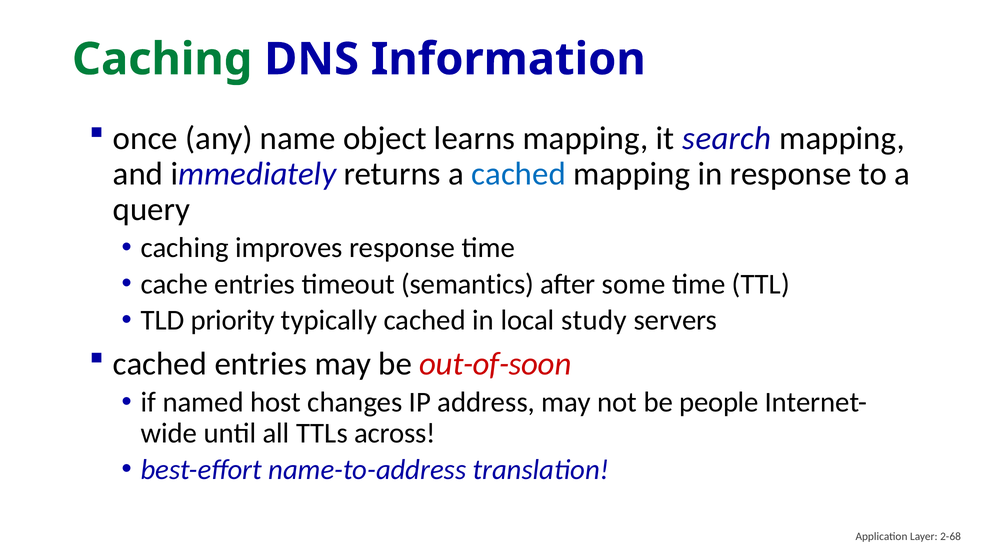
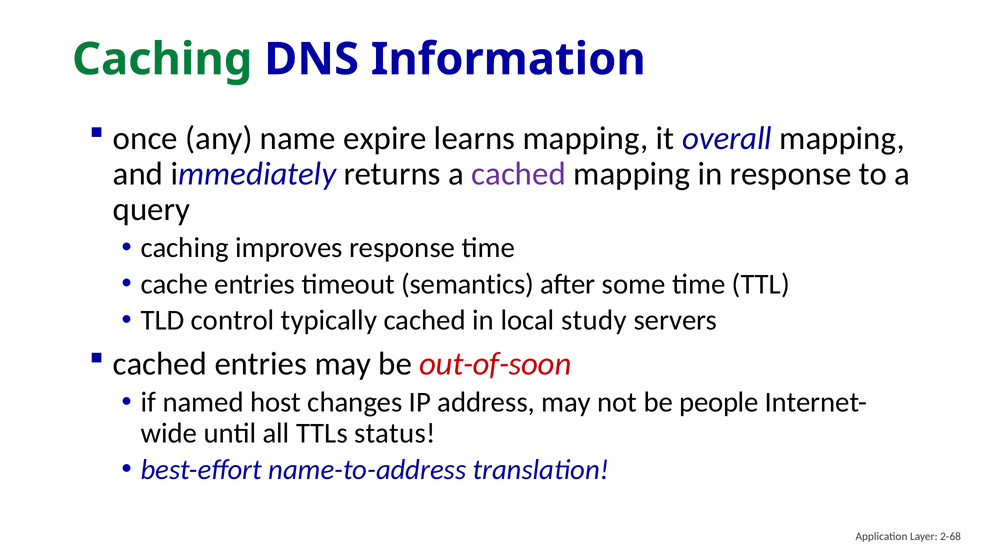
object: object -> expire
search: search -> overall
cached at (519, 174) colour: blue -> purple
priority: priority -> control
across: across -> status
